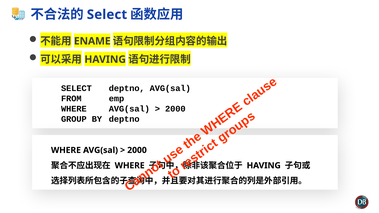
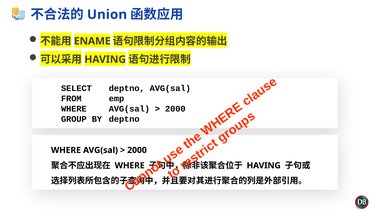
Select at (107, 15): Select -> Union
